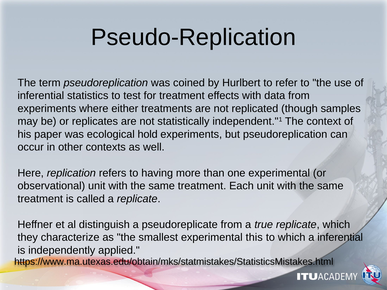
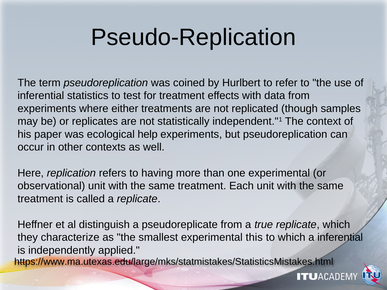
hold: hold -> help
https://www.ma.utexas.edu/obtain/mks/statmistakes/StatisticsMistakes.html: https://www.ma.utexas.edu/obtain/mks/statmistakes/StatisticsMistakes.html -> https://www.ma.utexas.edu/large/mks/statmistakes/StatisticsMistakes.html
